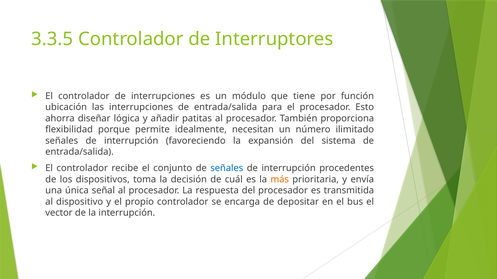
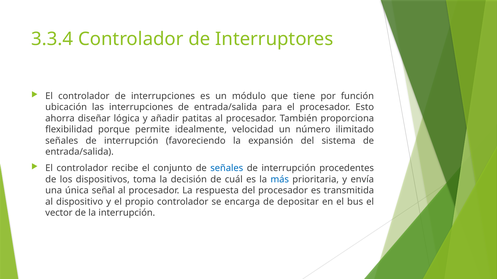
3.3.5: 3.3.5 -> 3.3.4
necesitan: necesitan -> velocidad
más colour: orange -> blue
